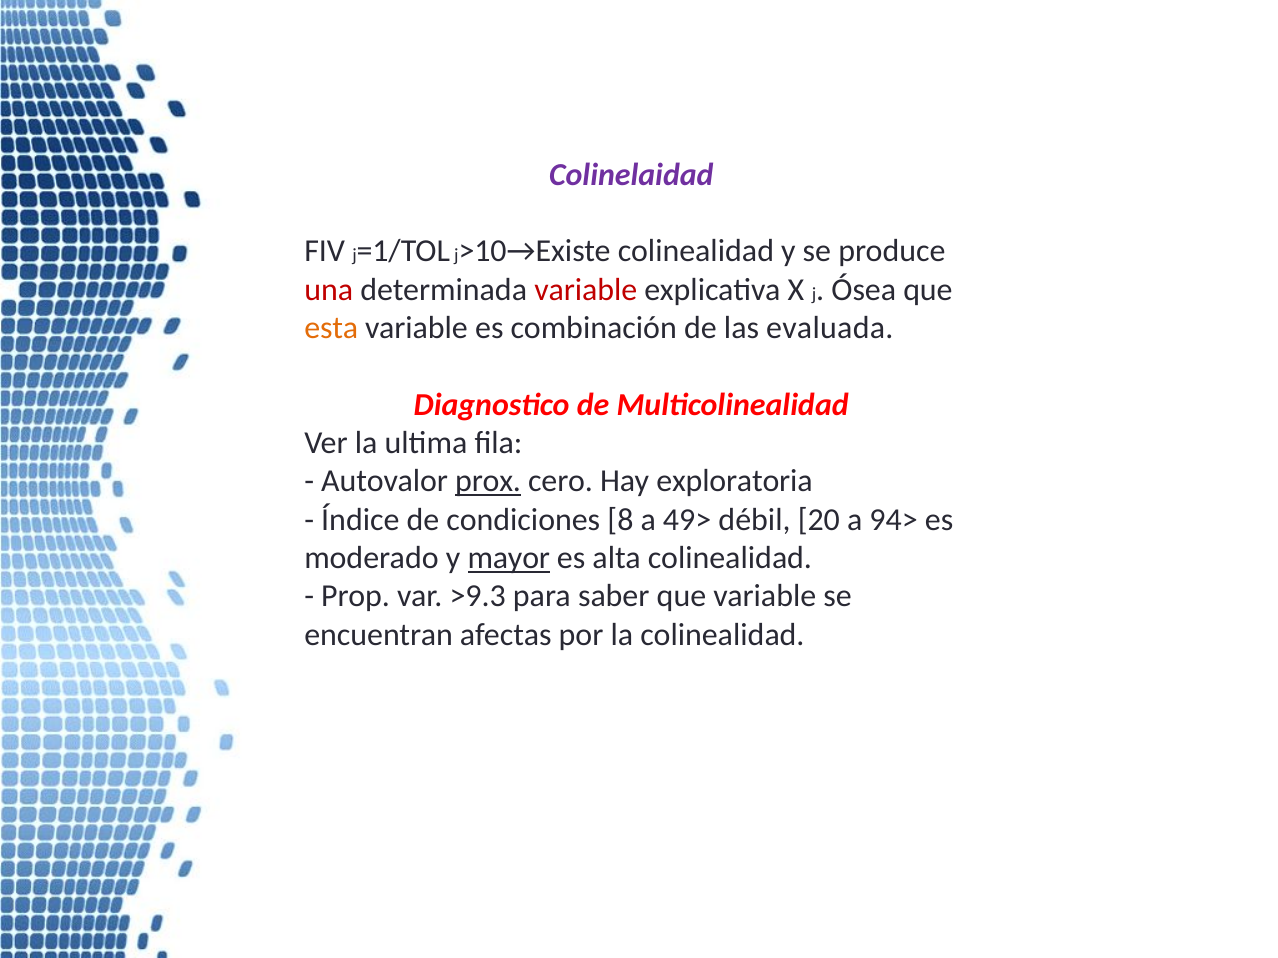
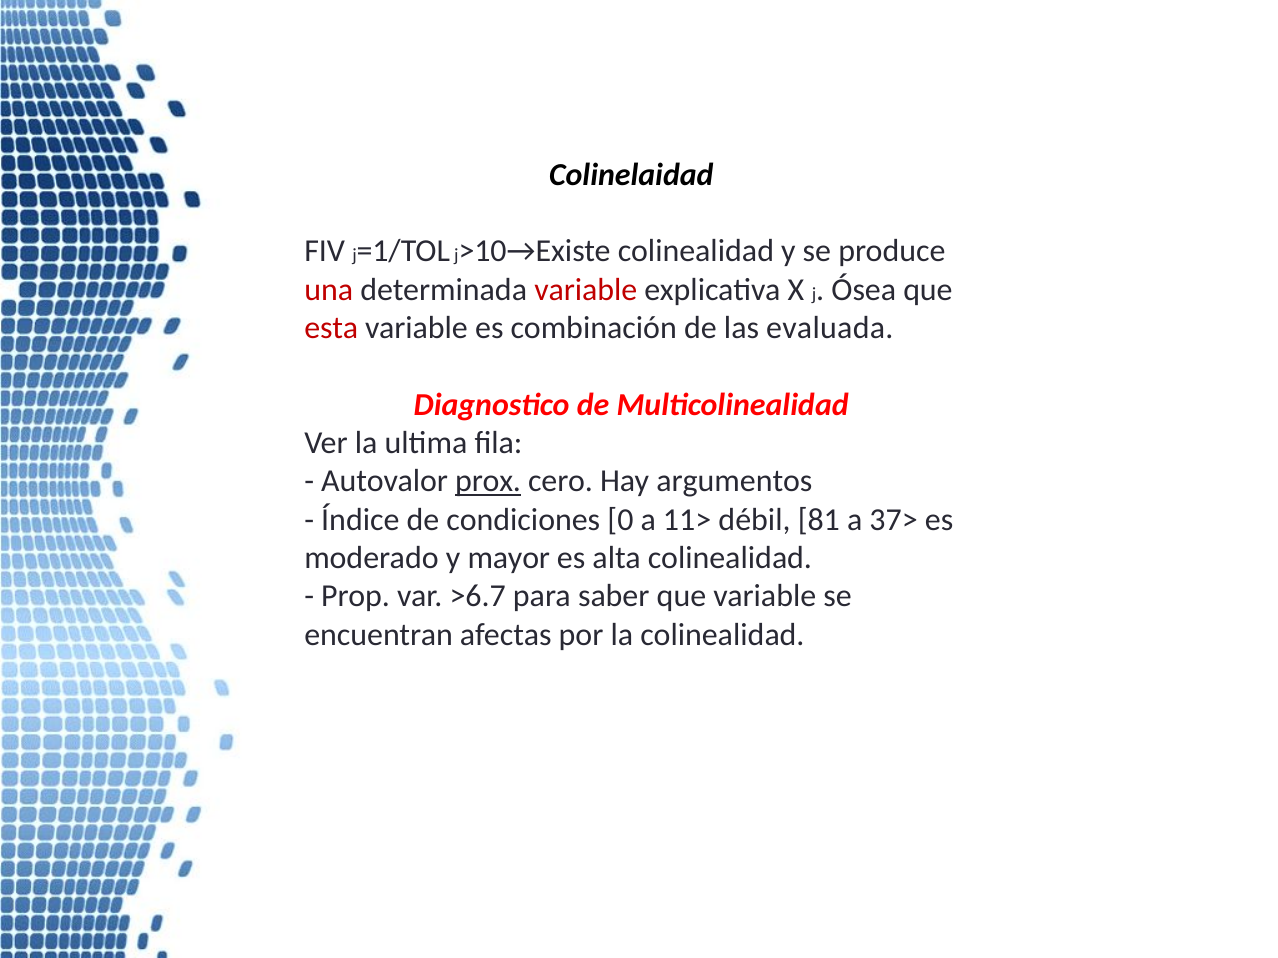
Colinelaidad colour: purple -> black
esta colour: orange -> red
exploratoria: exploratoria -> argumentos
8: 8 -> 0
49>: 49> -> 11>
20: 20 -> 81
94>: 94> -> 37>
mayor underline: present -> none
>9.3: >9.3 -> >6.7
